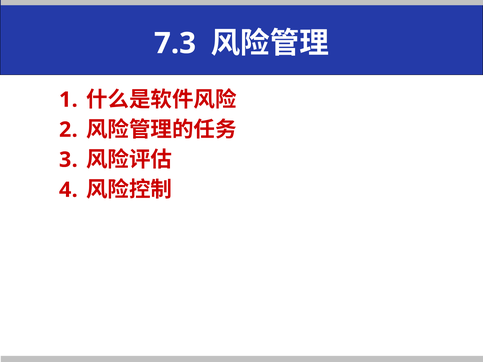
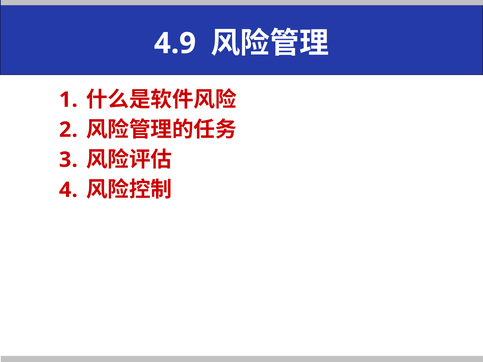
7.3: 7.3 -> 4.9
